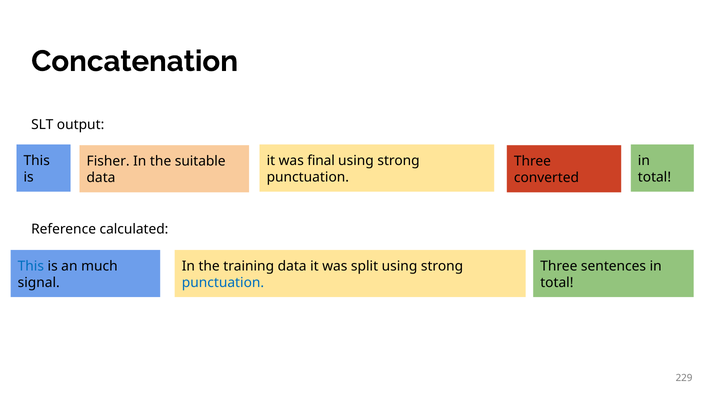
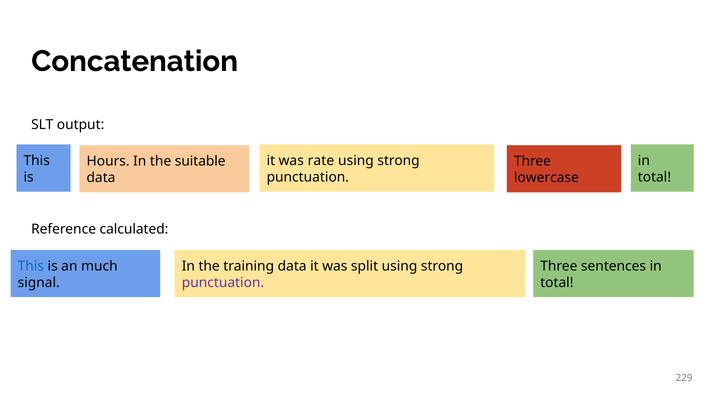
final: final -> rate
Fisher: Fisher -> Hours
converted: converted -> lowercase
punctuation at (223, 283) colour: blue -> purple
